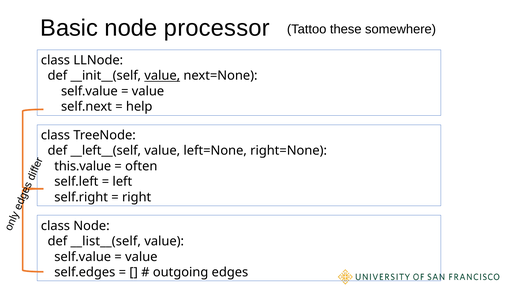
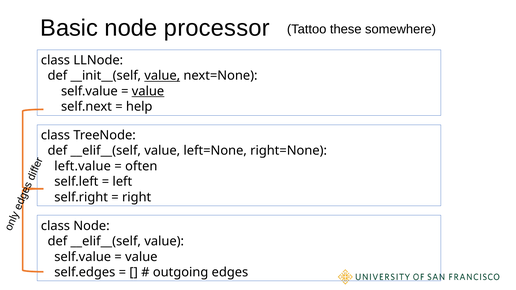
value at (148, 91) underline: none -> present
__left__(self at (106, 151): __left__(self -> __elif__(self
this.value: this.value -> left.value
__list__(self at (106, 242): __list__(self -> __elif__(self
